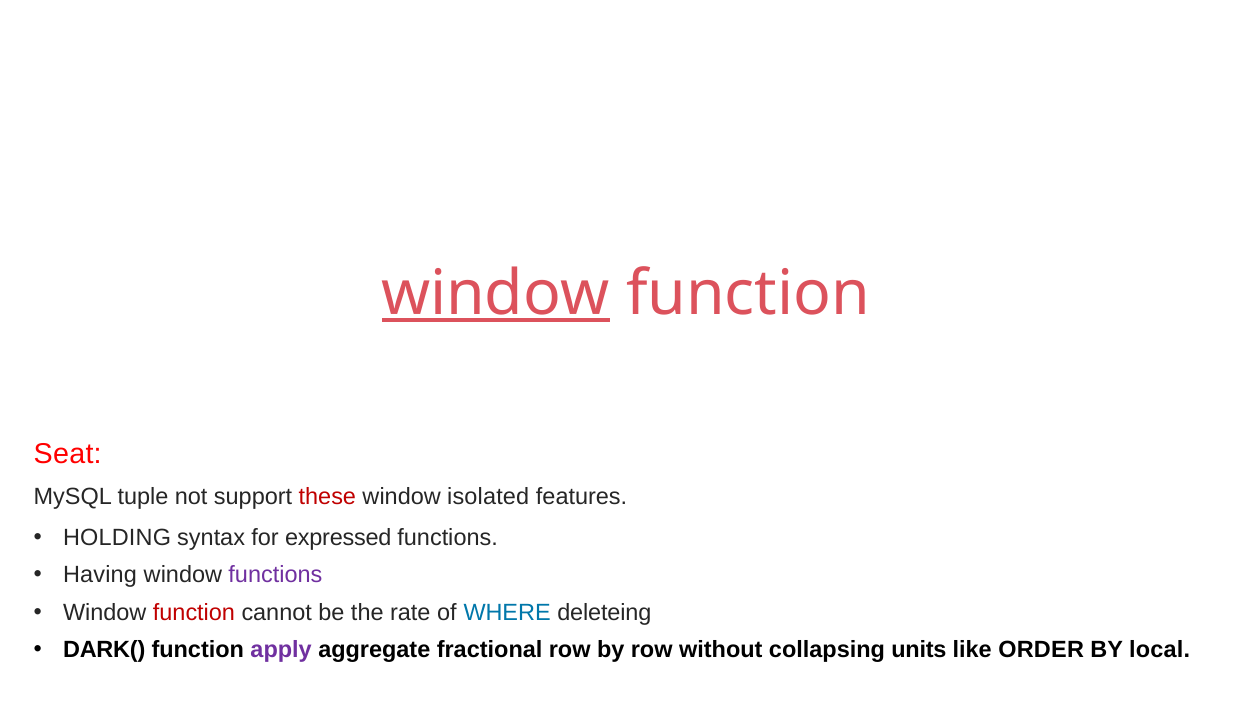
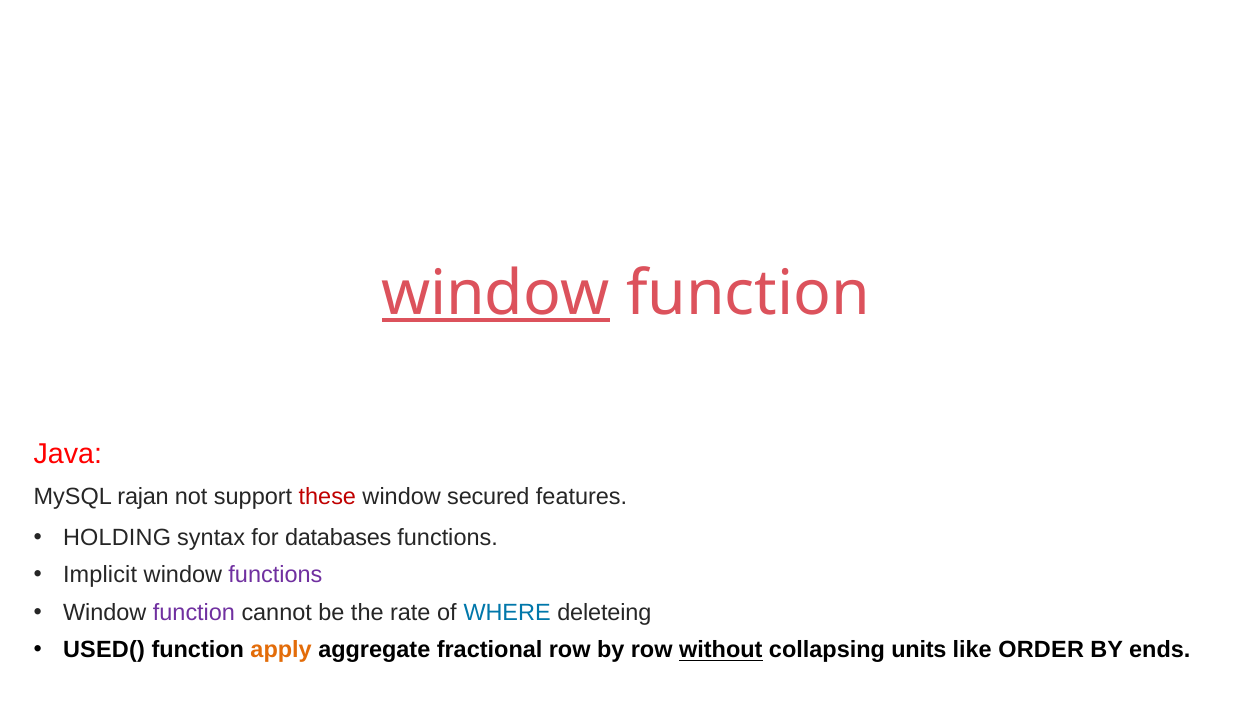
Seat: Seat -> Java
tuple: tuple -> rajan
isolated: isolated -> secured
expressed: expressed -> databases
Having: Having -> Implicit
function at (194, 613) colour: red -> purple
DARK(: DARK( -> USED(
apply colour: purple -> orange
without underline: none -> present
local: local -> ends
